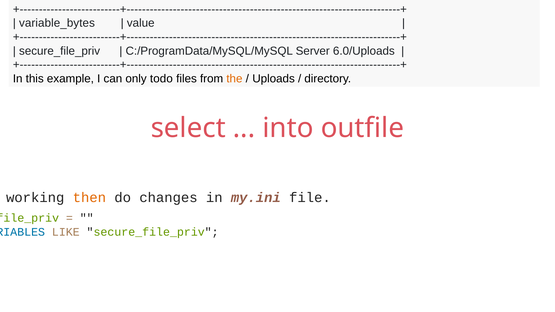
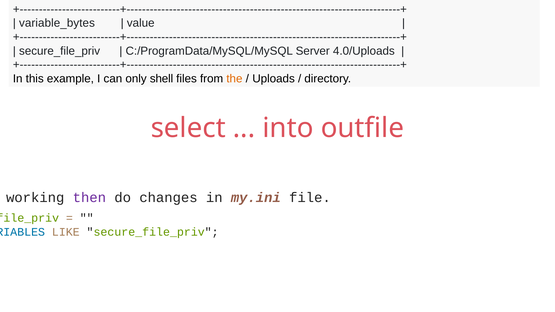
6.0/Uploads: 6.0/Uploads -> 4.0/Uploads
todo: todo -> shell
then colour: orange -> purple
